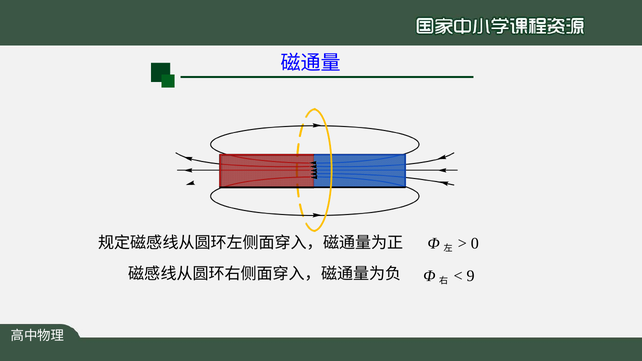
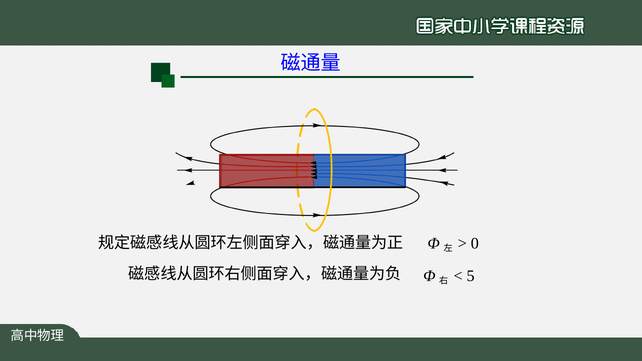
9: 9 -> 5
